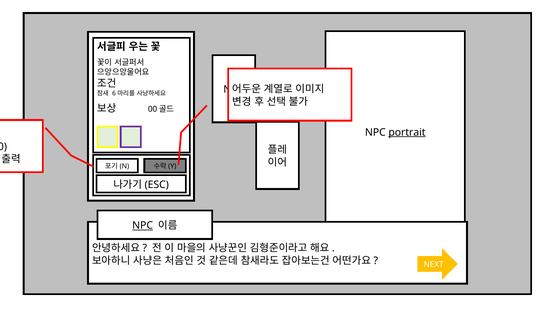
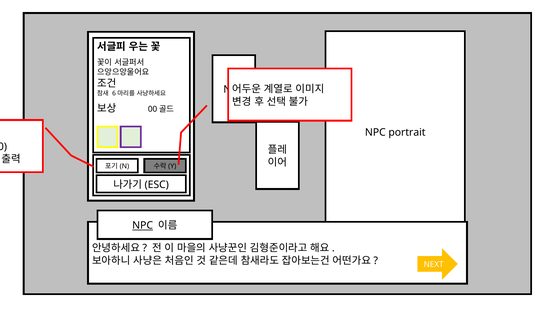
portrait underline: present -> none
